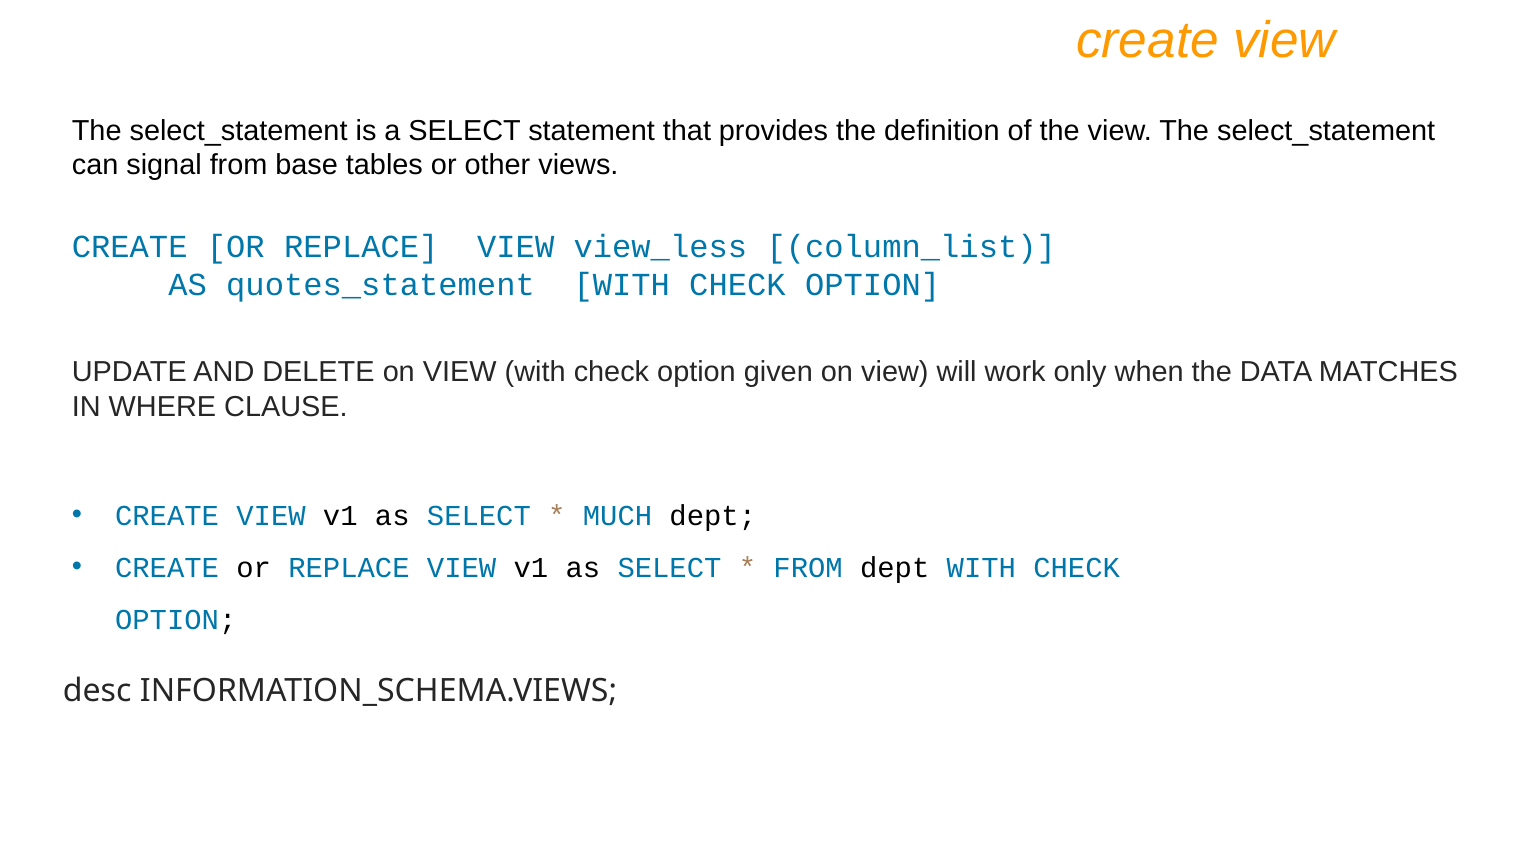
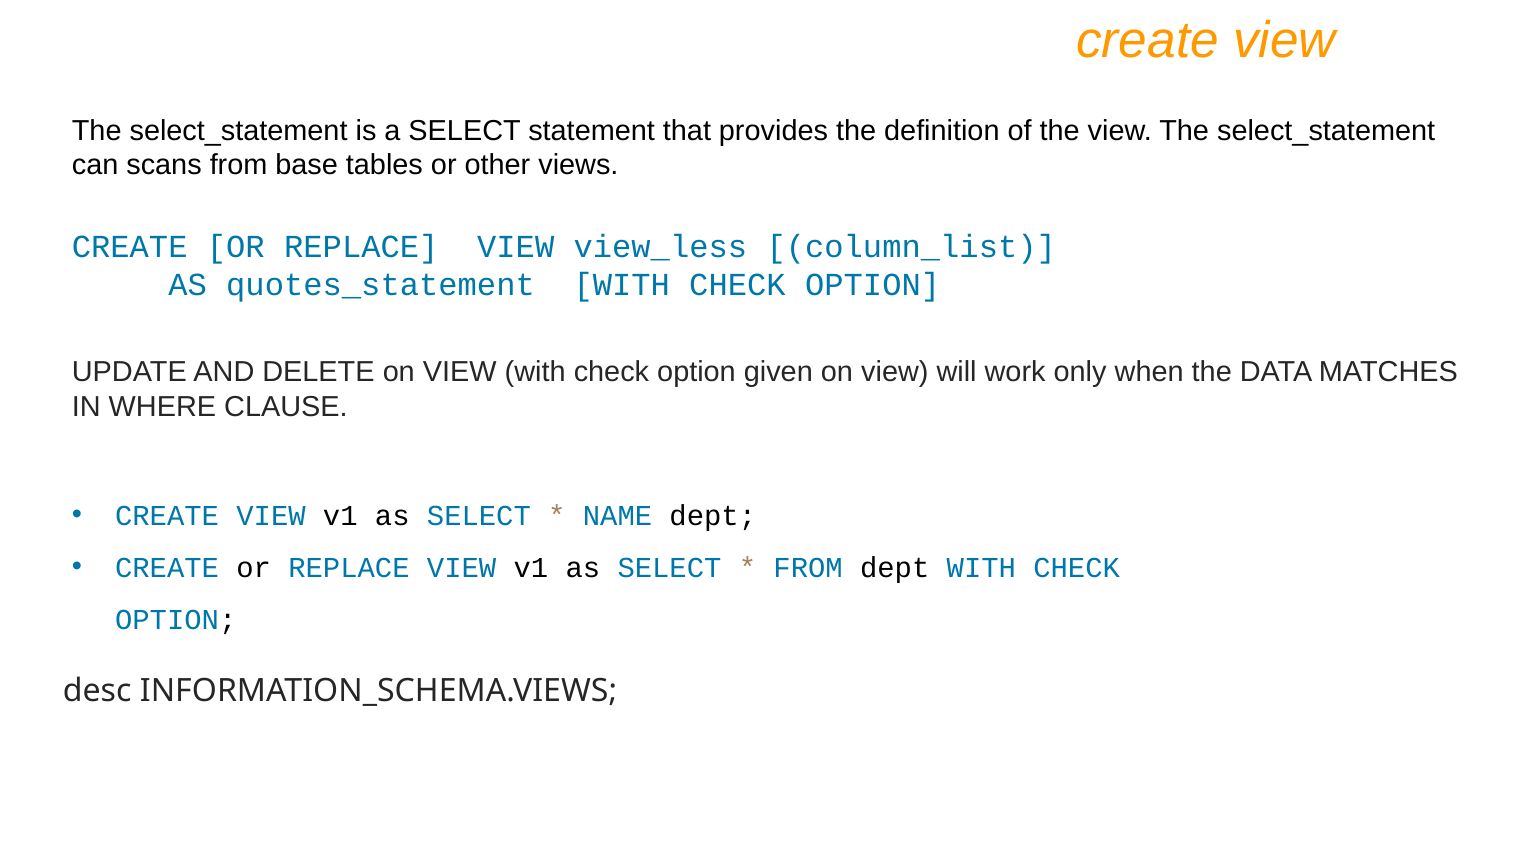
signal: signal -> scans
MUCH: MUCH -> NAME
